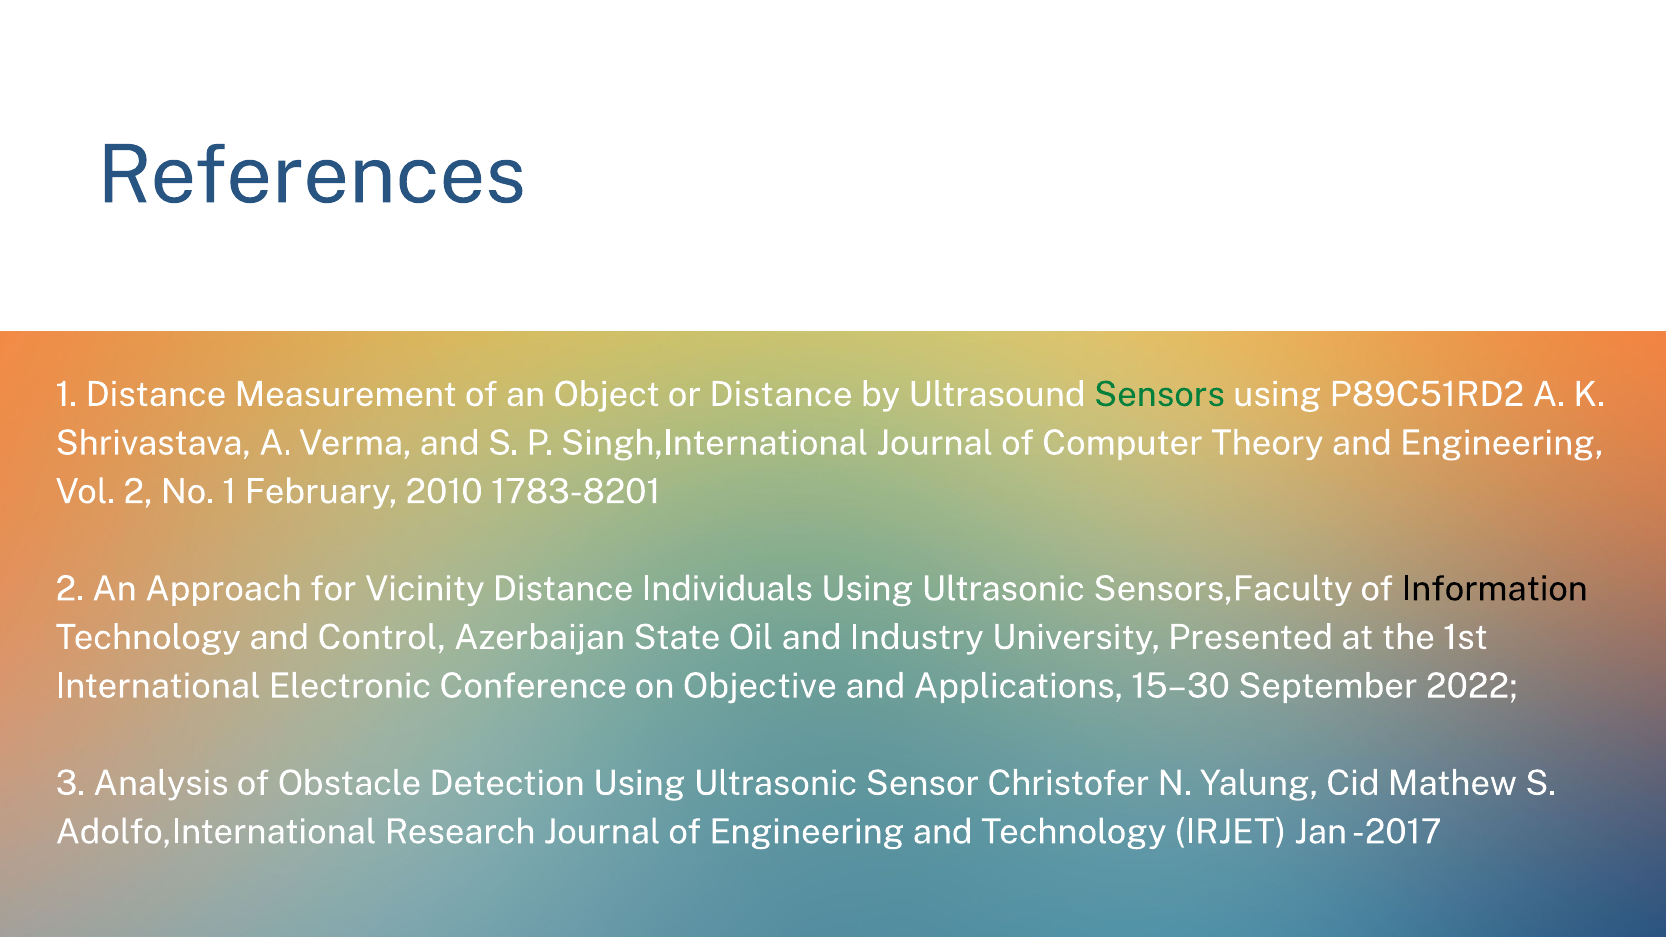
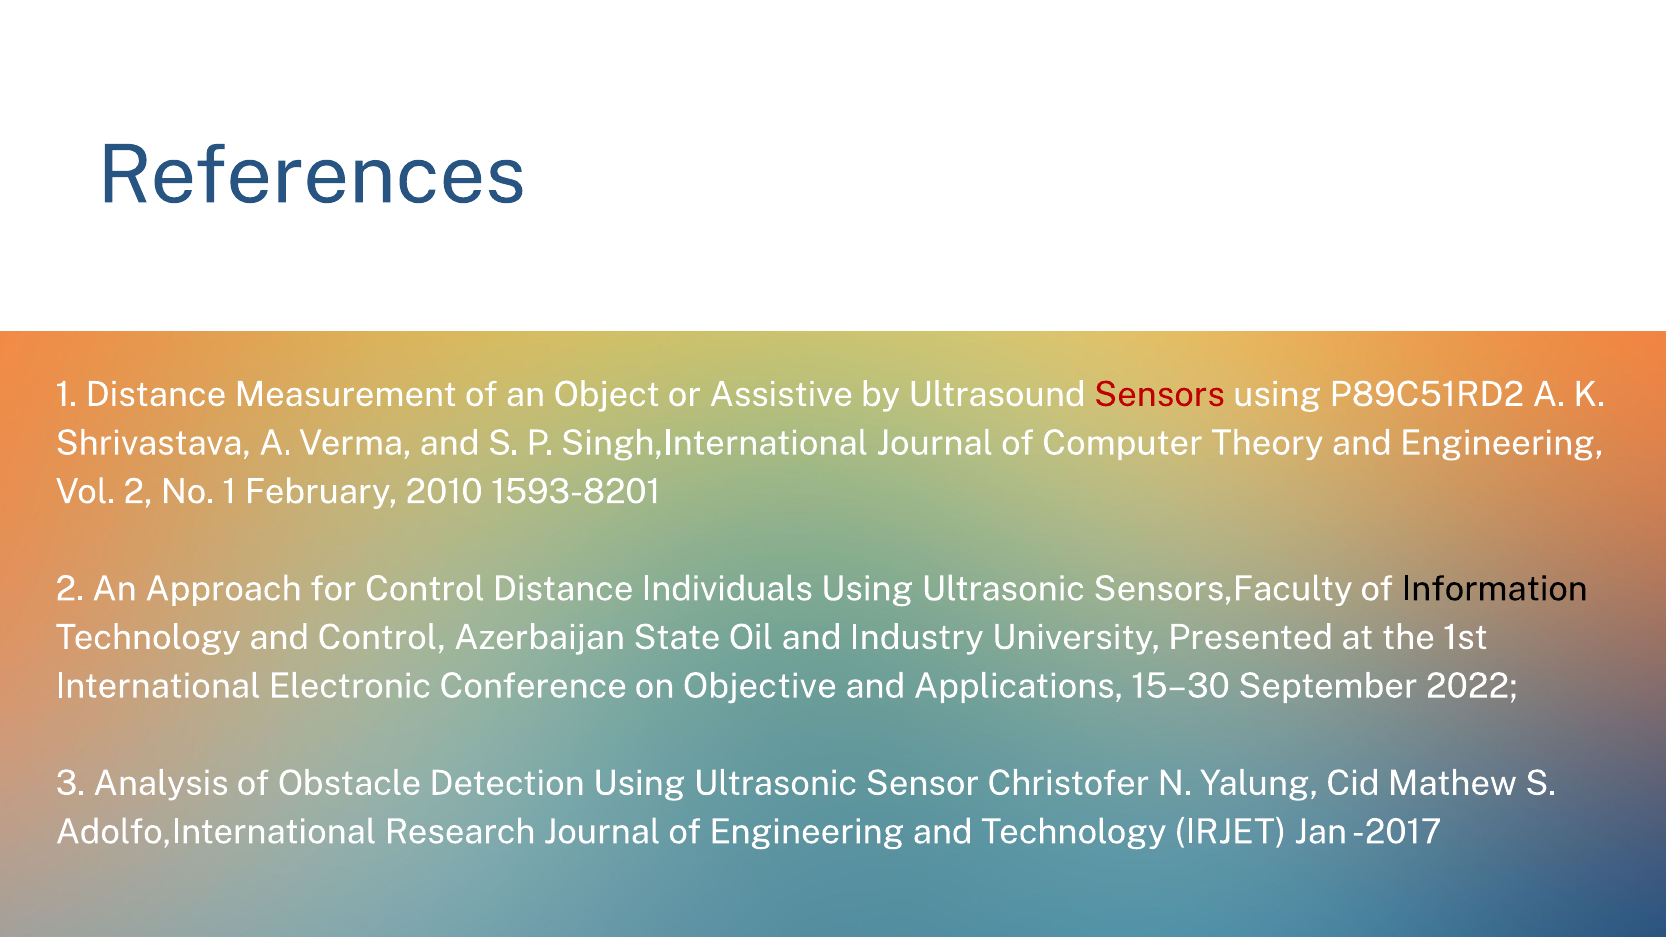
or Distance: Distance -> Assistive
Sensors colour: green -> red
1783-8201: 1783-8201 -> 1593-8201
for Vicinity: Vicinity -> Control
